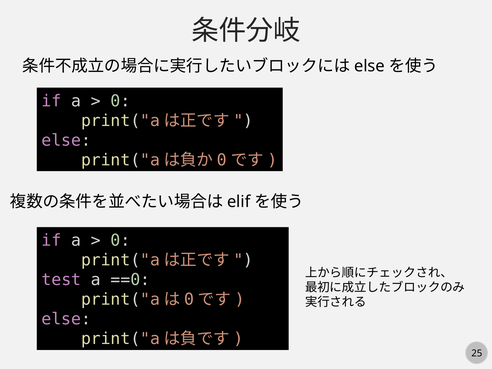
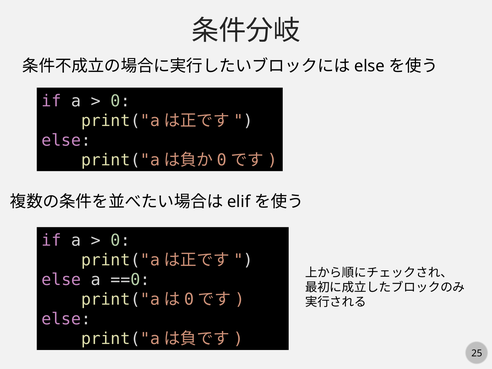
test at (61, 280): test -> else
